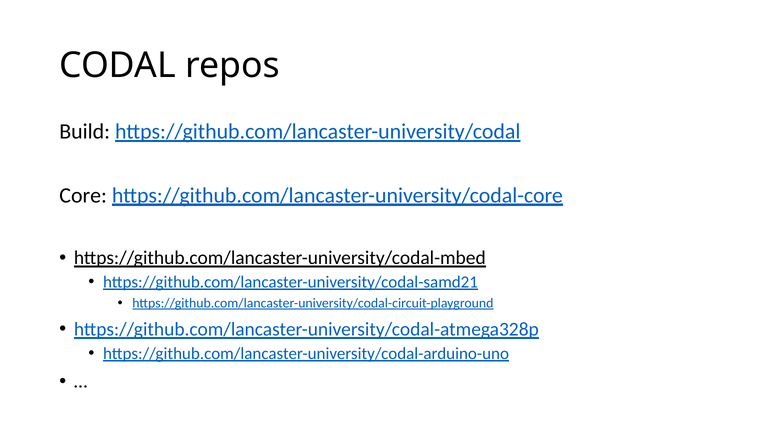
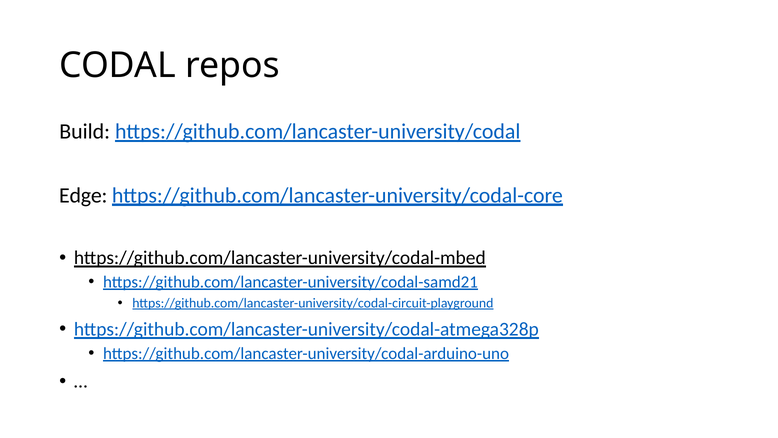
Core: Core -> Edge
